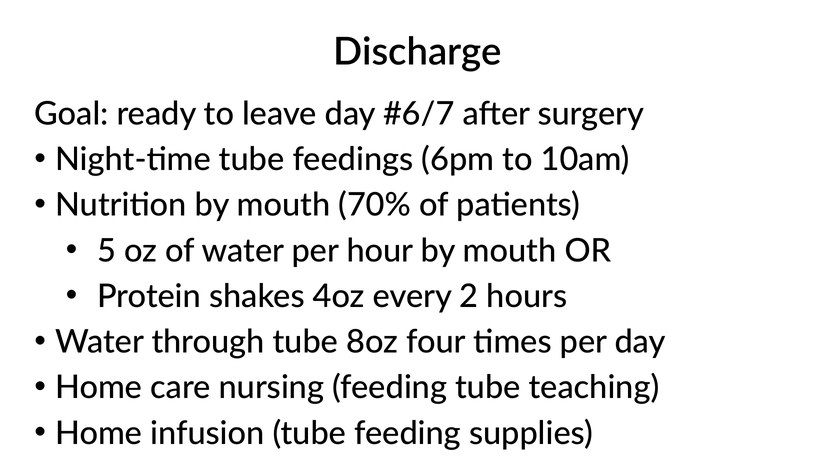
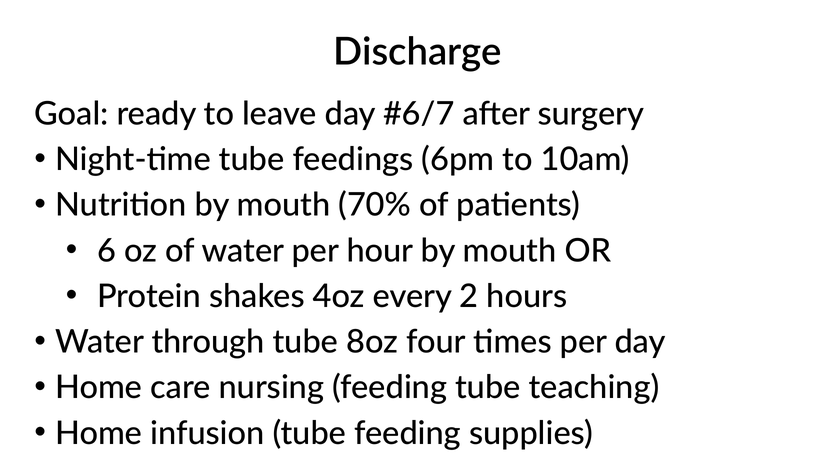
5: 5 -> 6
